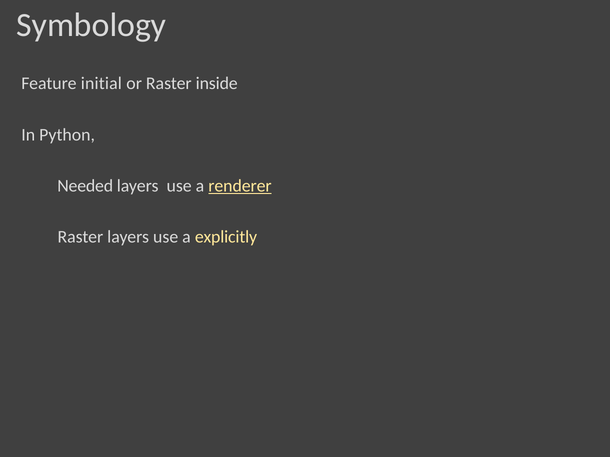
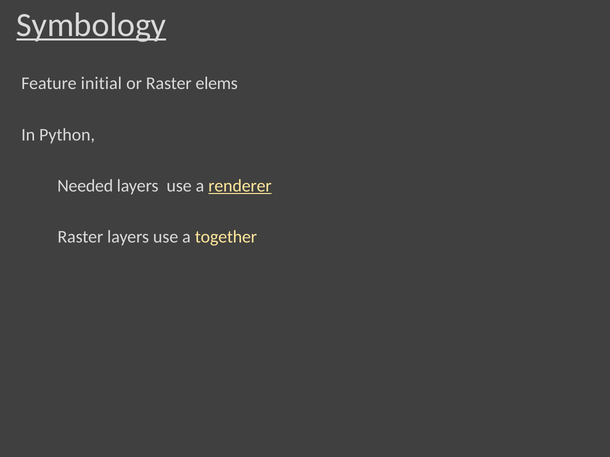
Symbology underline: none -> present
inside: inside -> elems
explicitly: explicitly -> together
